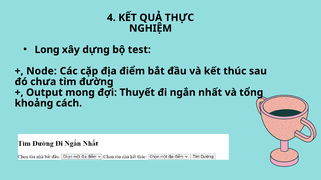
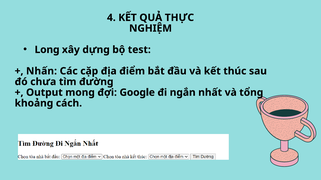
Node: Node -> Nhấn
Thuyết: Thuyết -> Google
